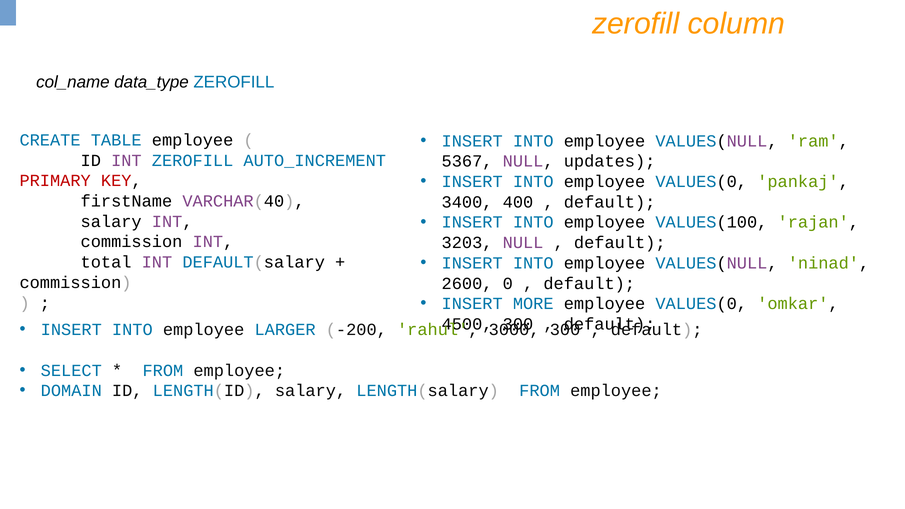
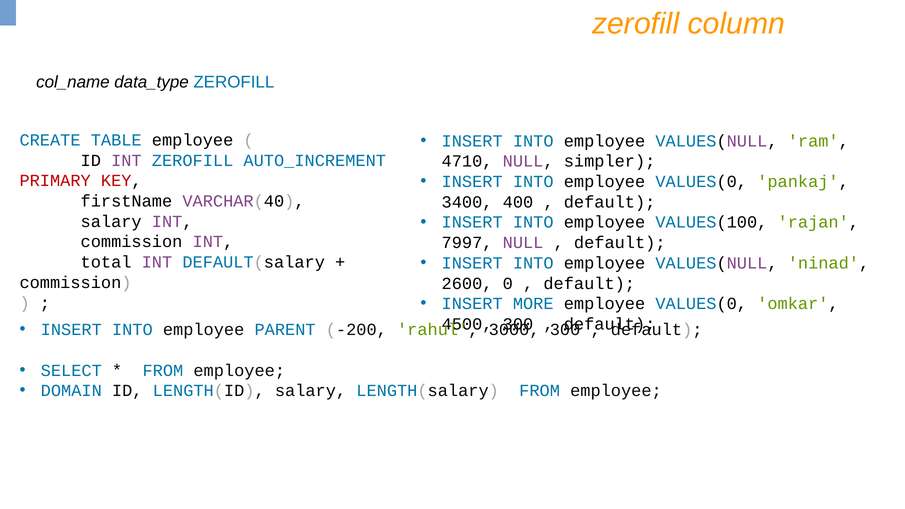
5367: 5367 -> 4710
updates: updates -> simpler
3203: 3203 -> 7997
LARGER: LARGER -> PARENT
